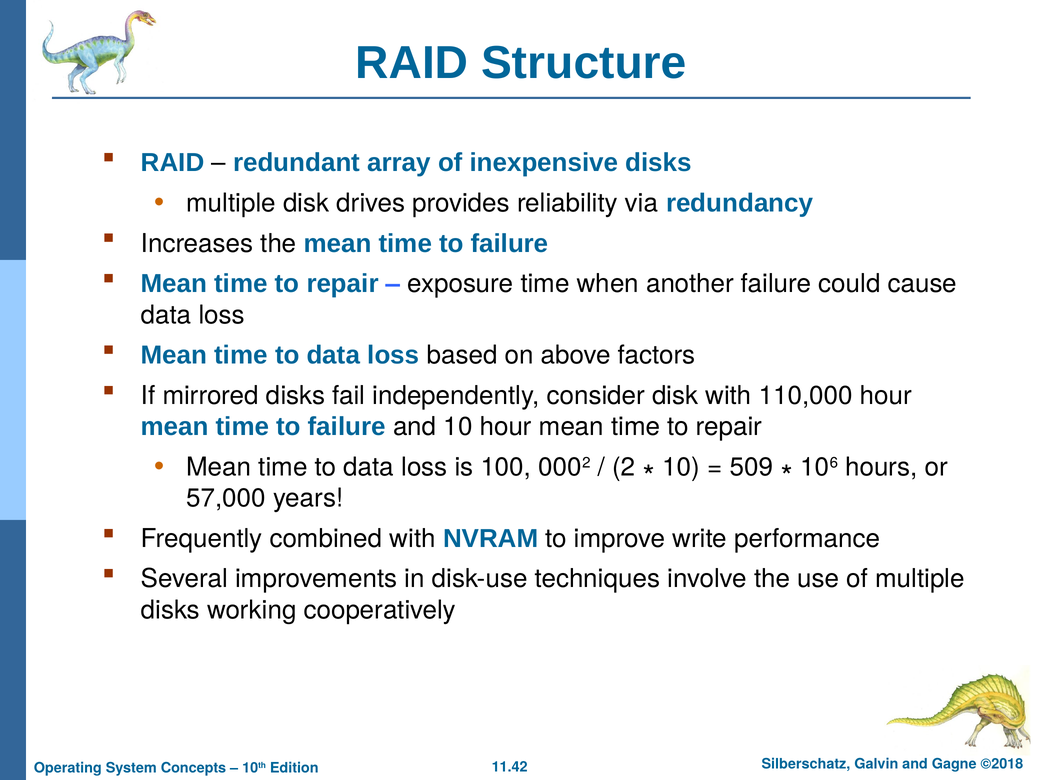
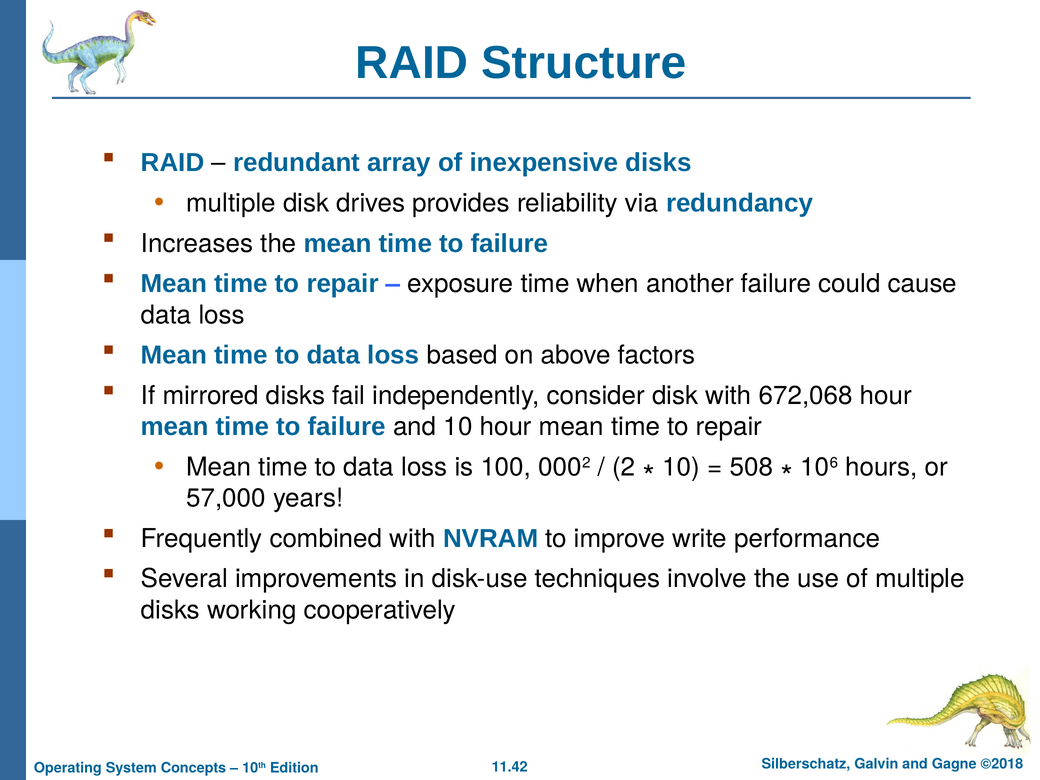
110,000: 110,000 -> 672,068
509: 509 -> 508
